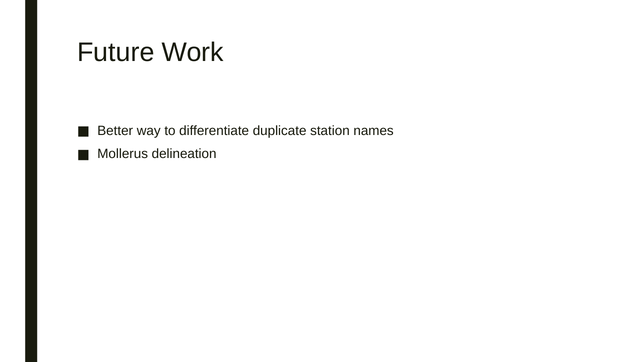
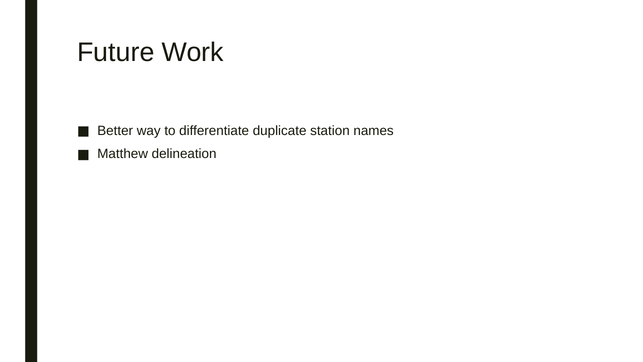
Mollerus: Mollerus -> Matthew
